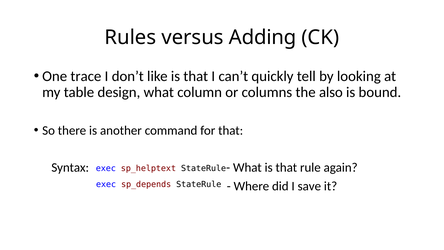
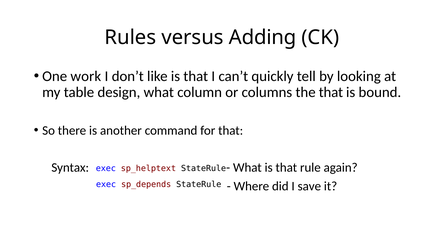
trace: trace -> work
the also: also -> that
